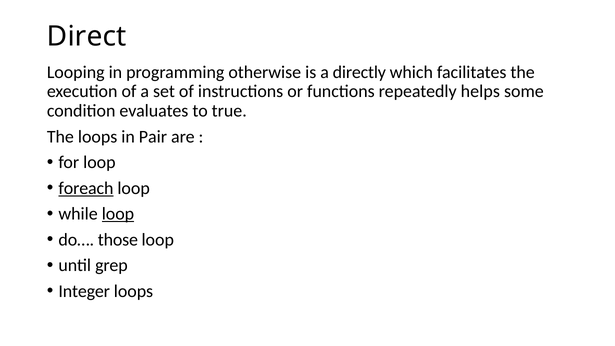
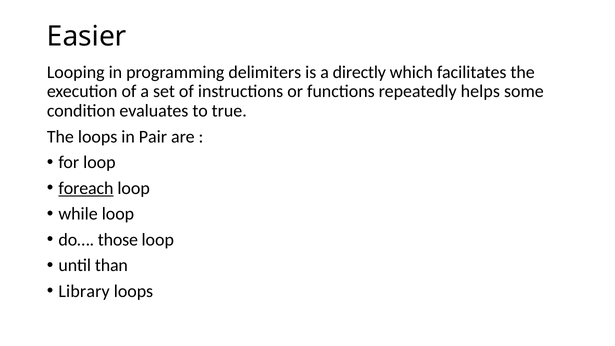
Direct: Direct -> Easier
otherwise: otherwise -> delimiters
loop at (118, 214) underline: present -> none
grep: grep -> than
Integer: Integer -> Library
